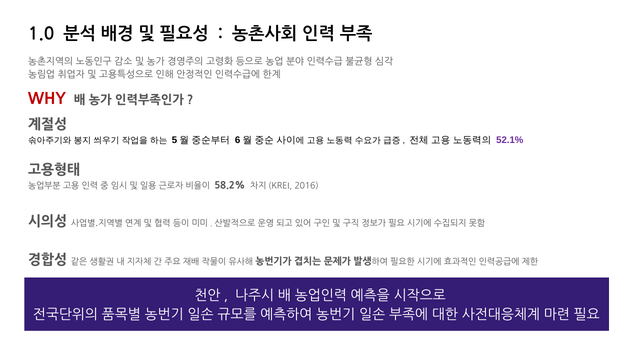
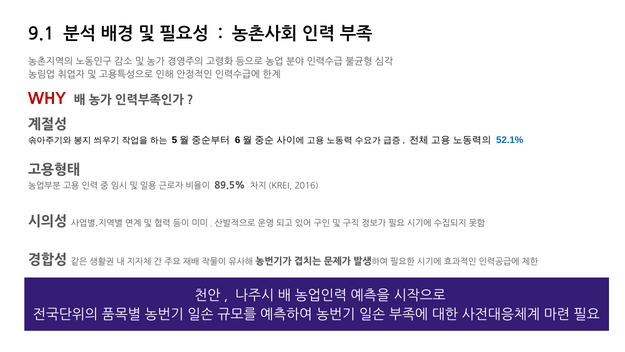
1.0: 1.0 -> 9.1
52.1% colour: purple -> blue
58.2%: 58.2% -> 89.5%
